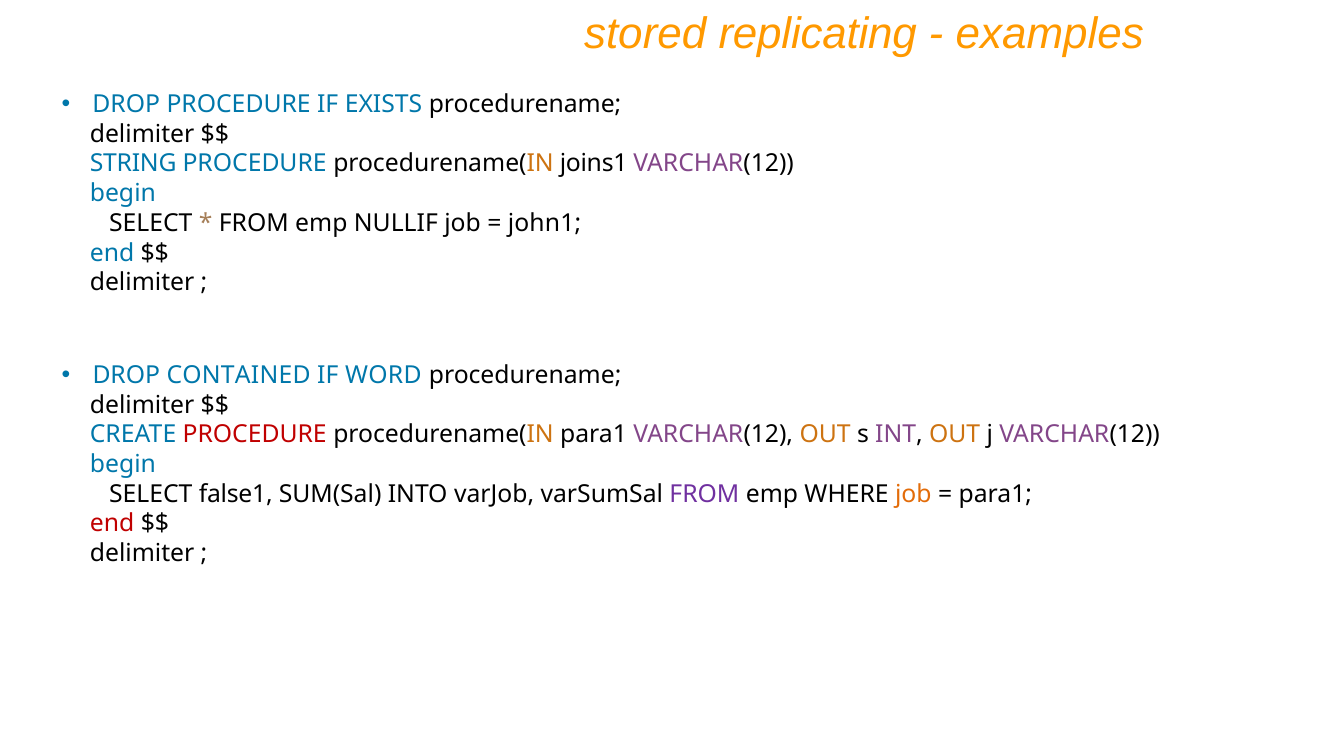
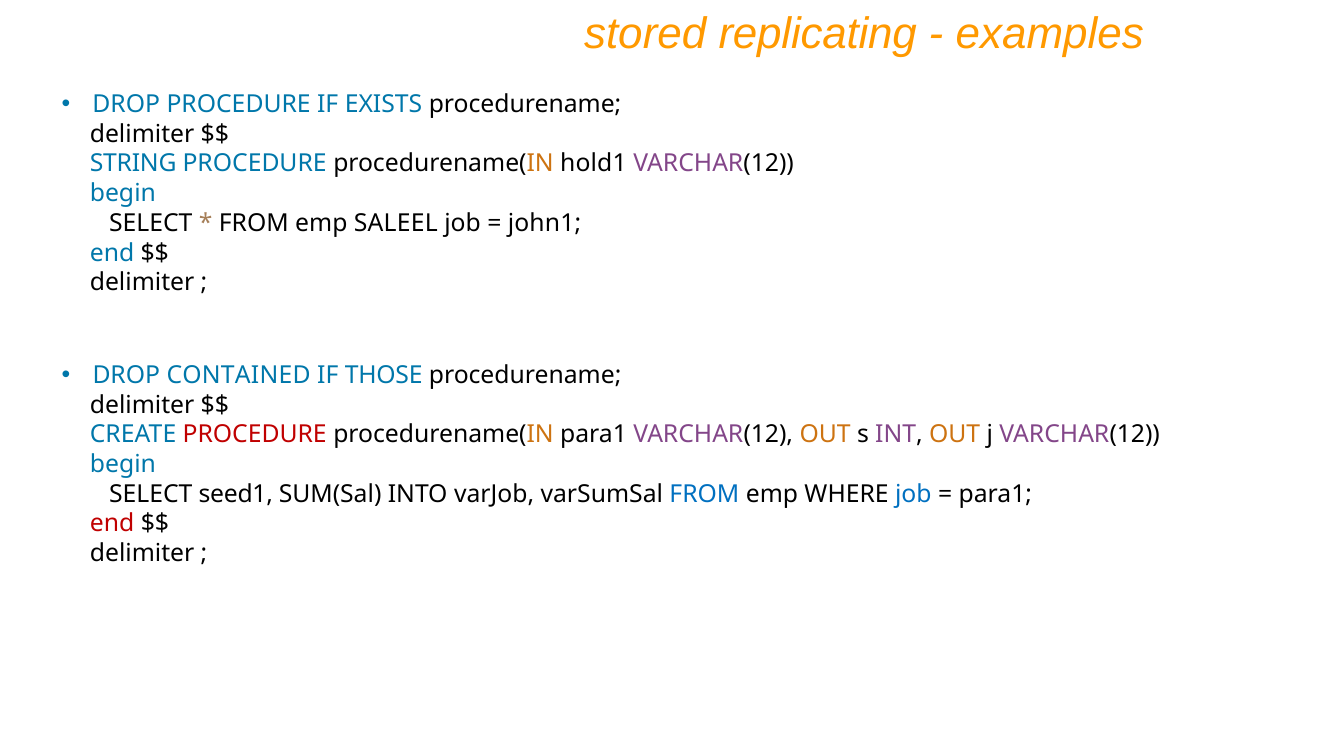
joins1: joins1 -> hold1
NULLIF: NULLIF -> SALEEL
WORD: WORD -> THOSE
false1: false1 -> seed1
FROM at (704, 494) colour: purple -> blue
job at (913, 494) colour: orange -> blue
